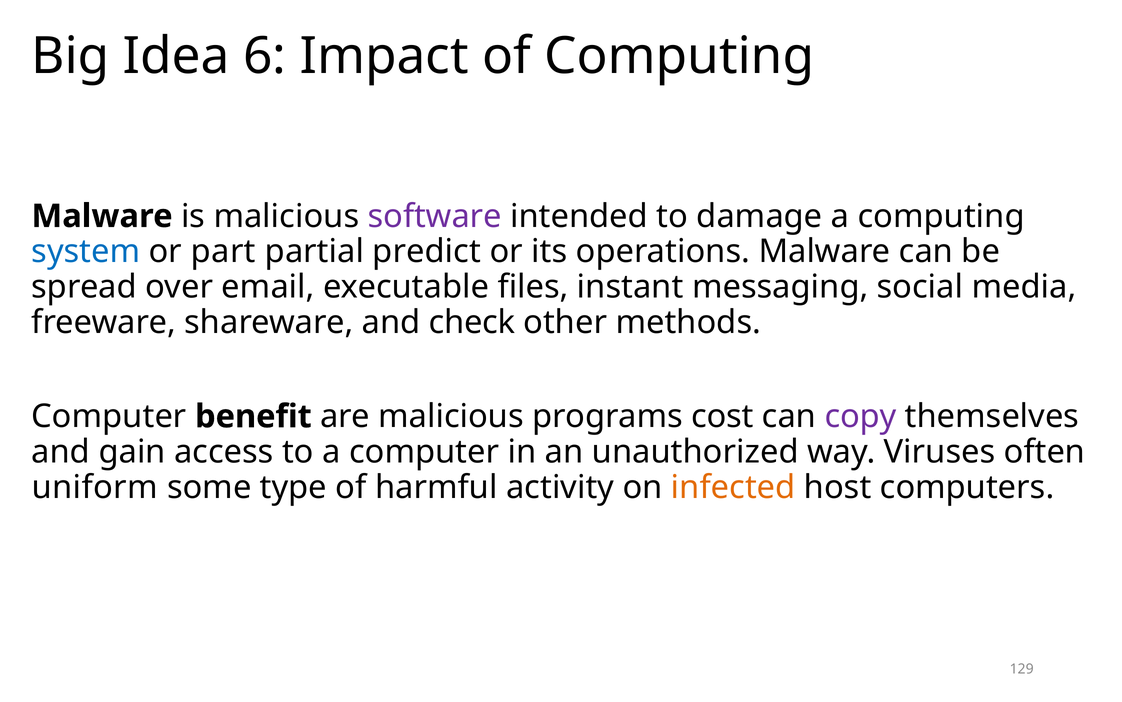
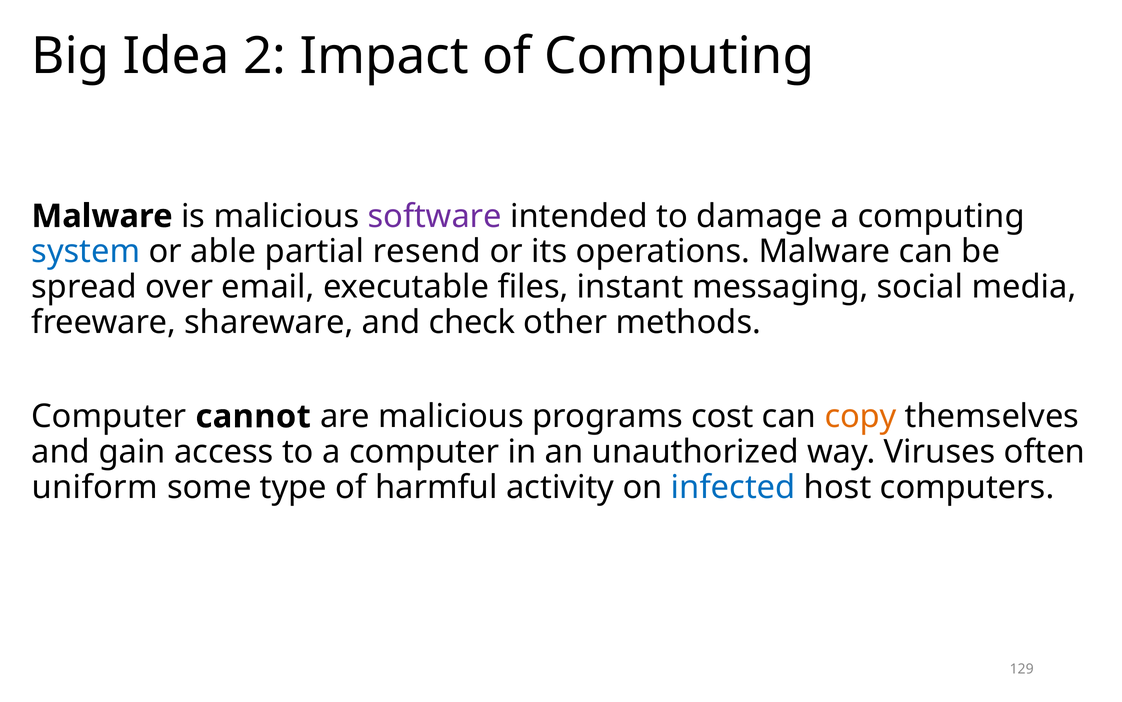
6: 6 -> 2
part: part -> able
predict: predict -> resend
benefit: benefit -> cannot
copy colour: purple -> orange
infected colour: orange -> blue
